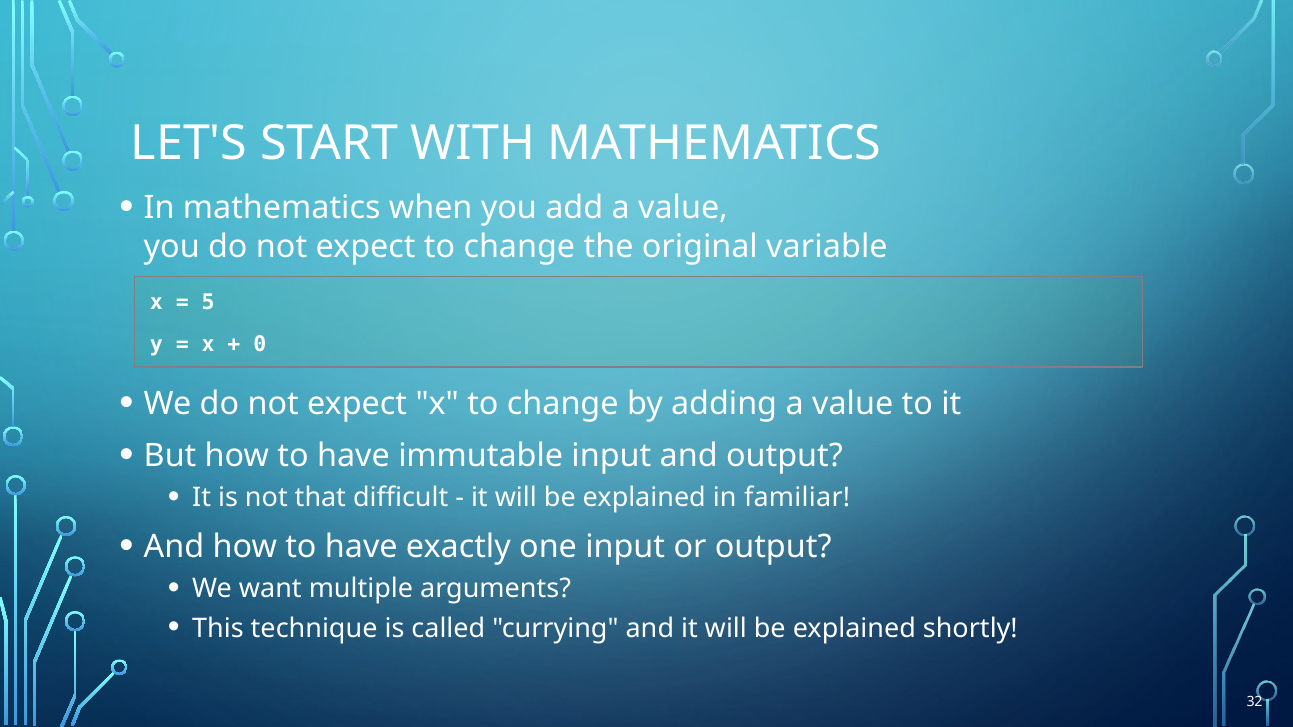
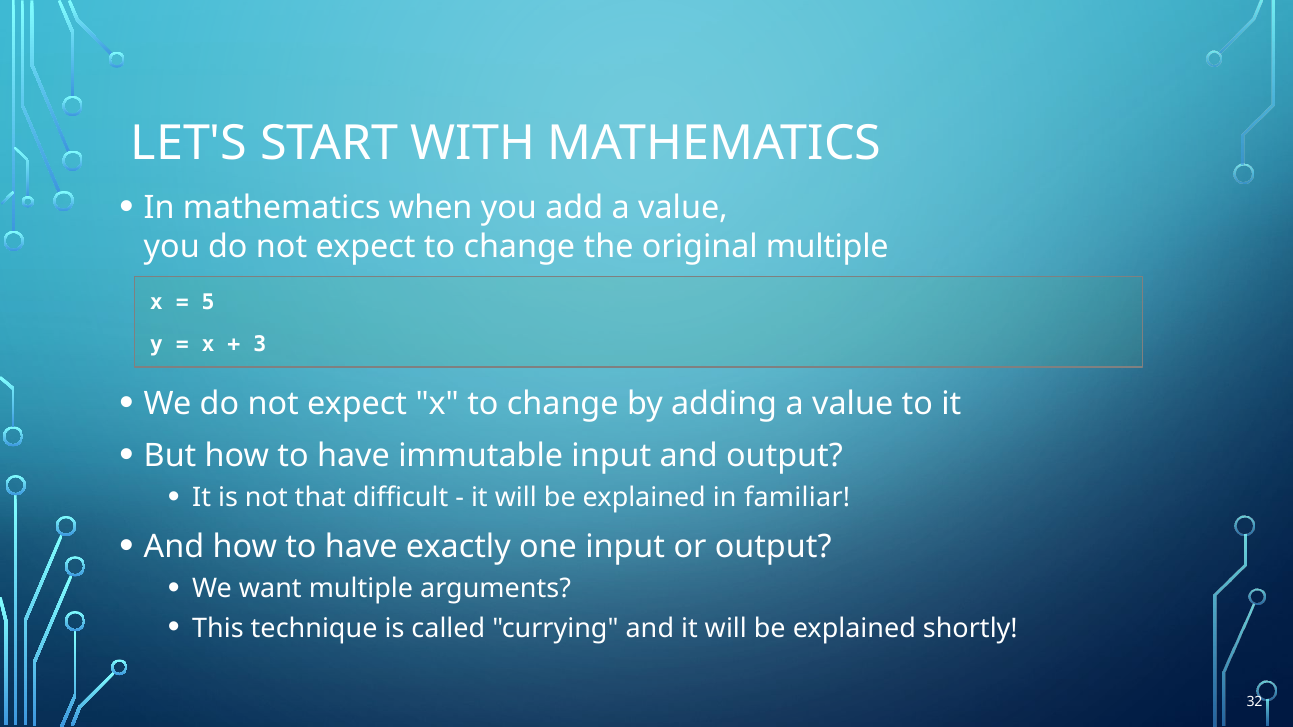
original variable: variable -> multiple
0: 0 -> 3
